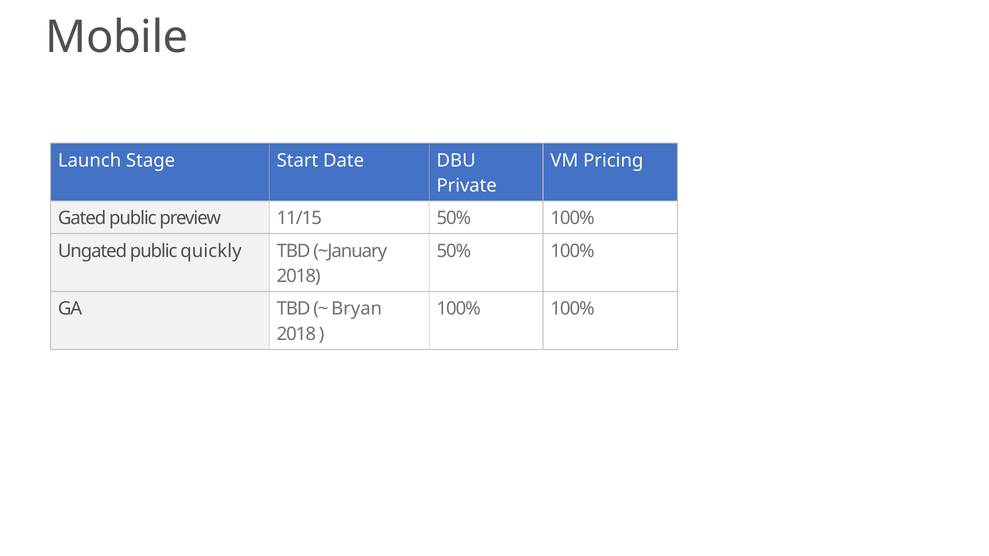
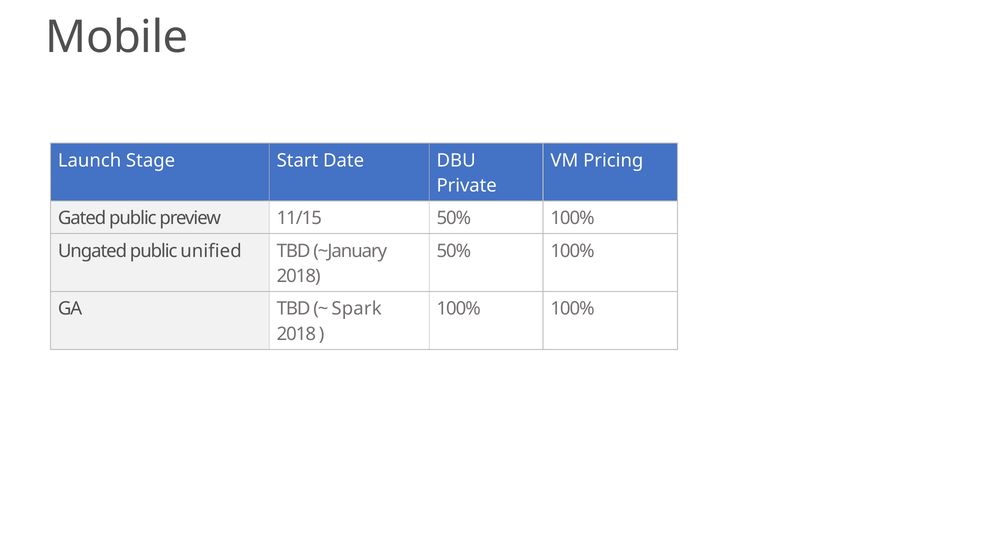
quickly: quickly -> unified
Bryan: Bryan -> Spark
